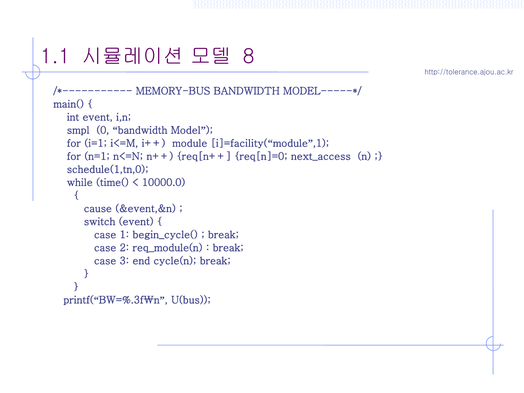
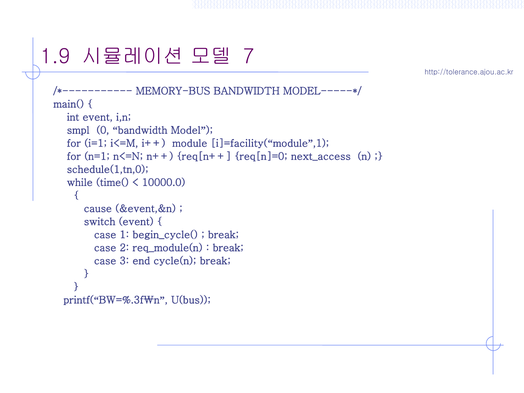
1.1: 1.1 -> 1.9
8: 8 -> 7
